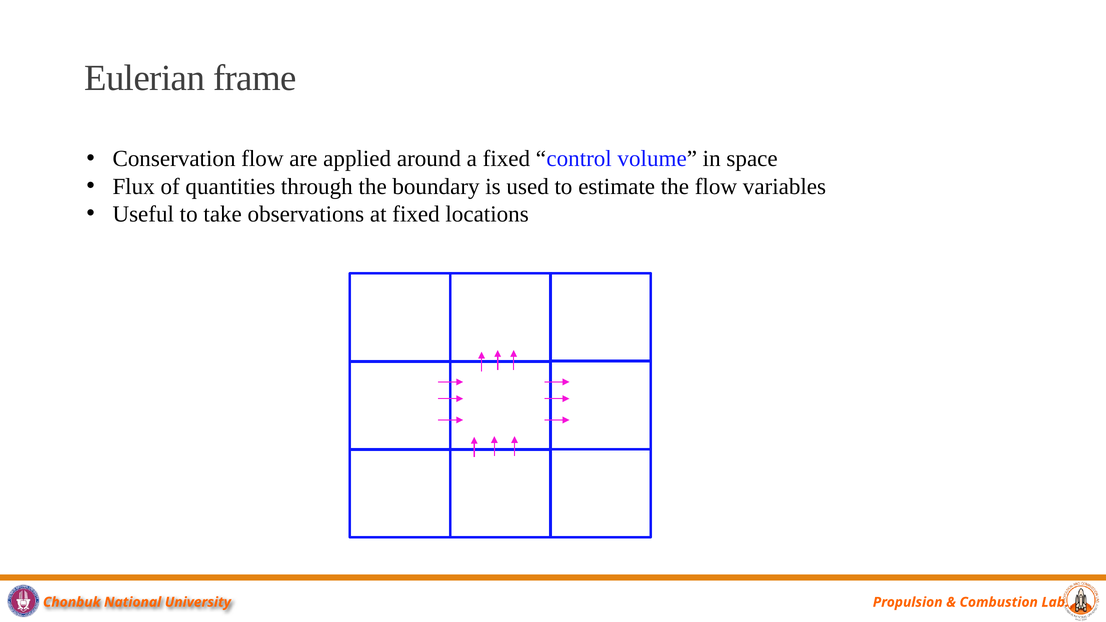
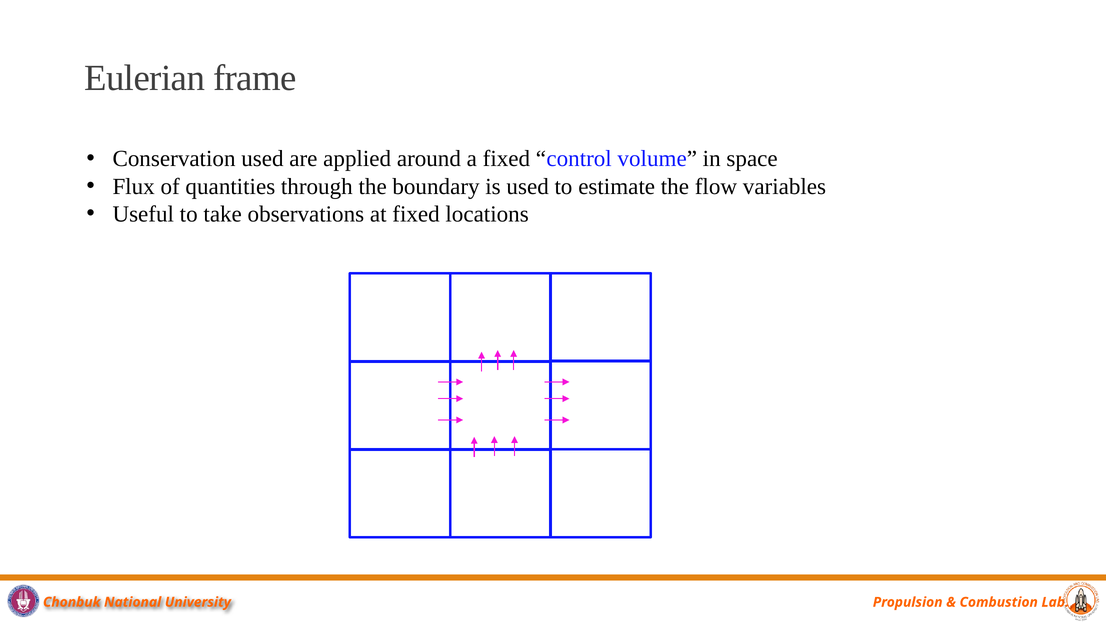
Conservation flow: flow -> used
